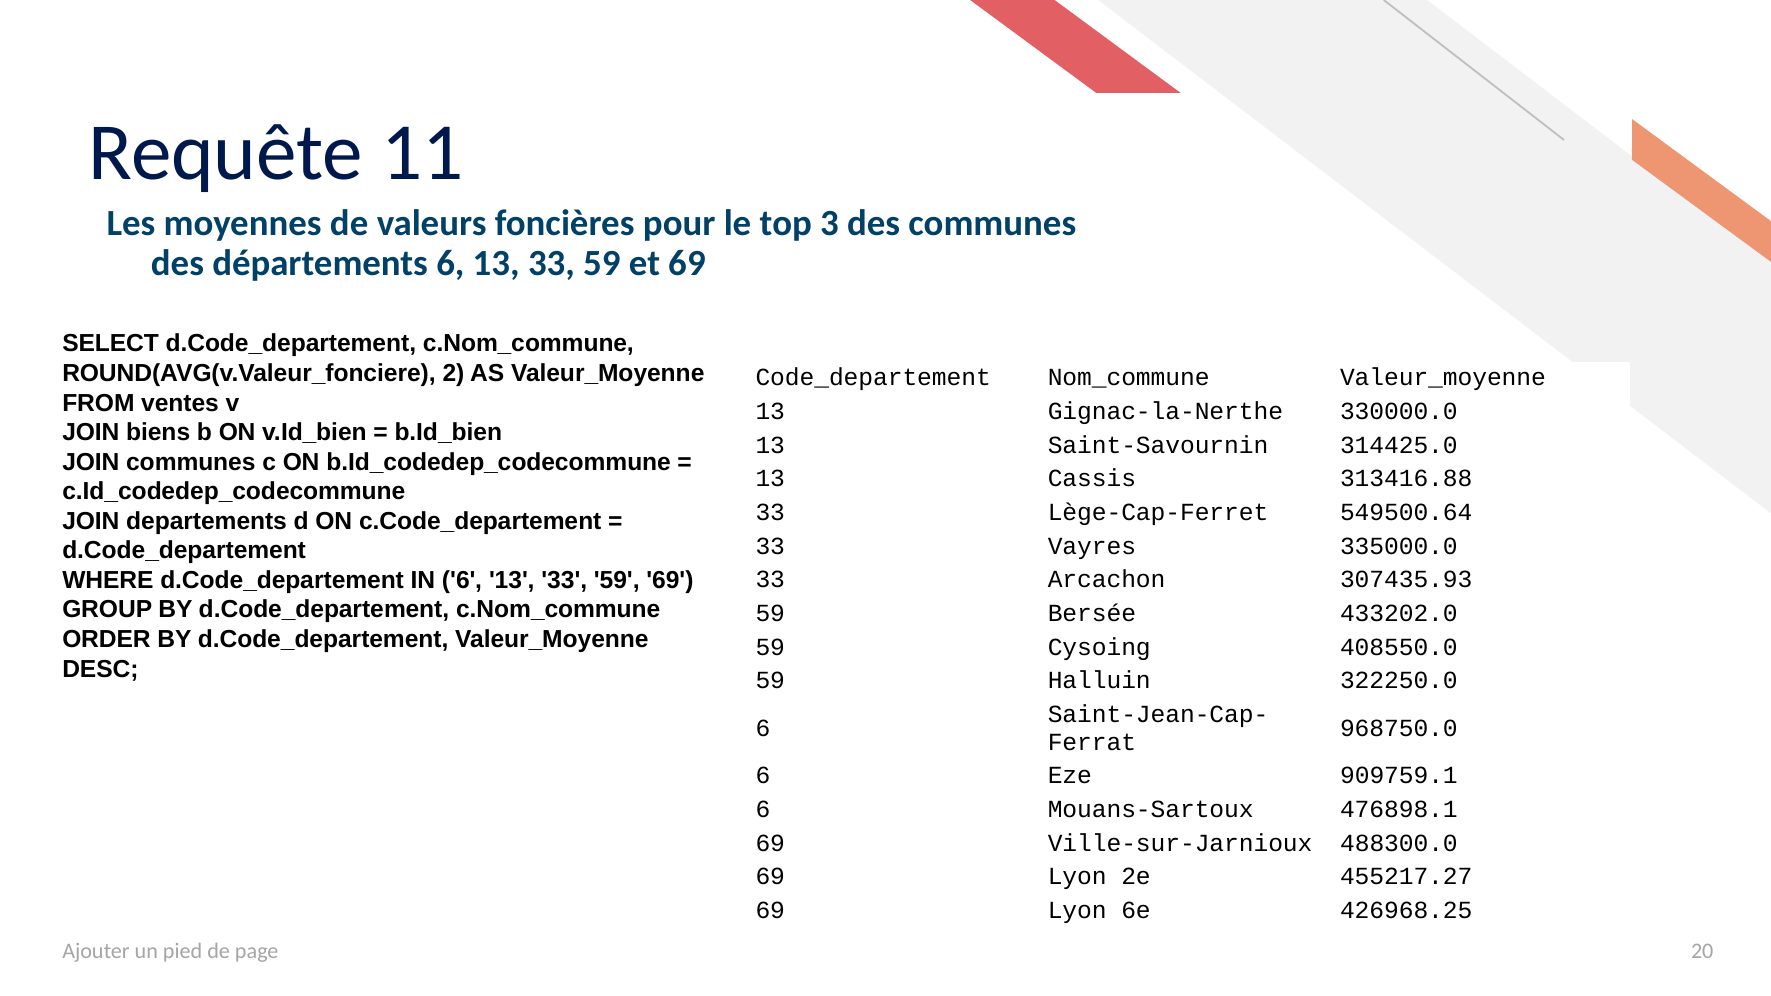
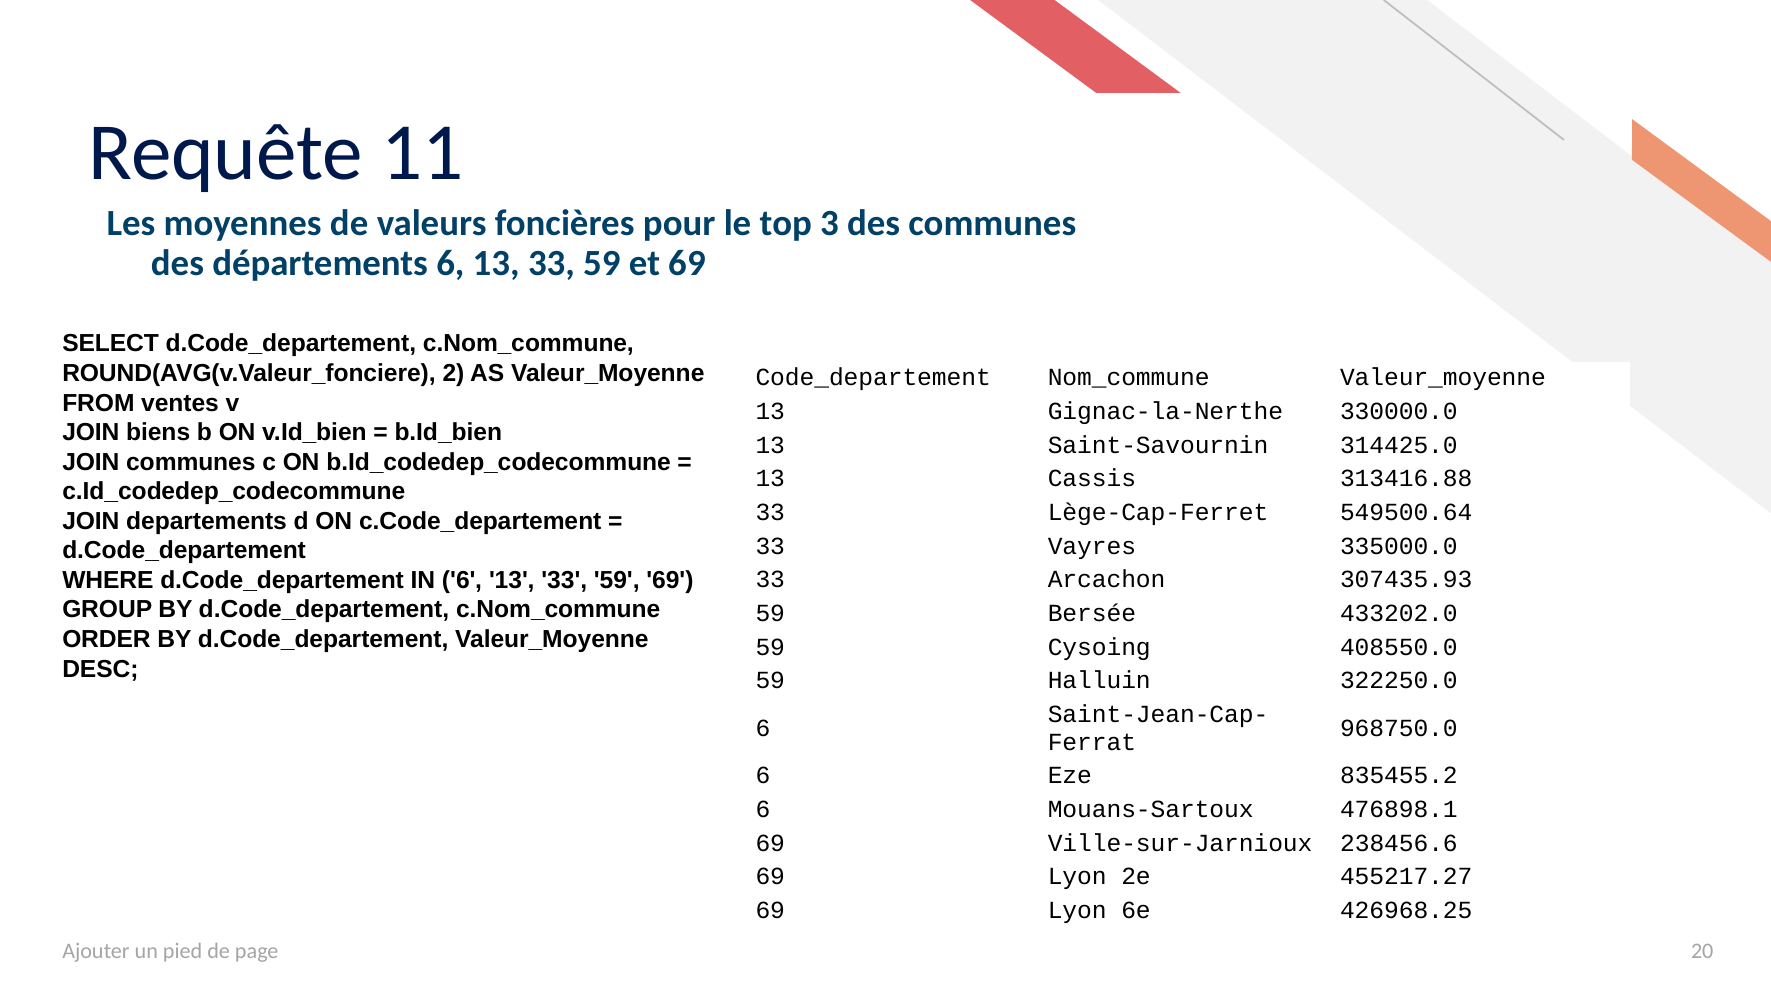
909759.1: 909759.1 -> 835455.2
488300.0: 488300.0 -> 238456.6
